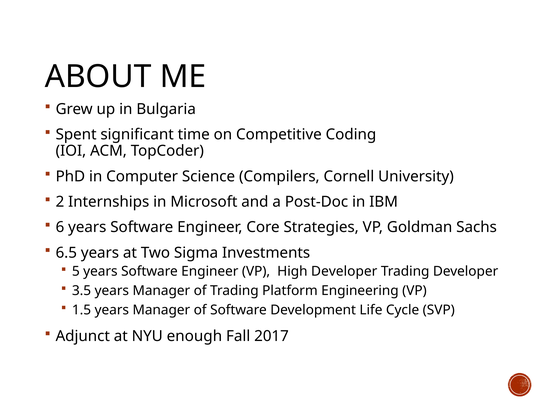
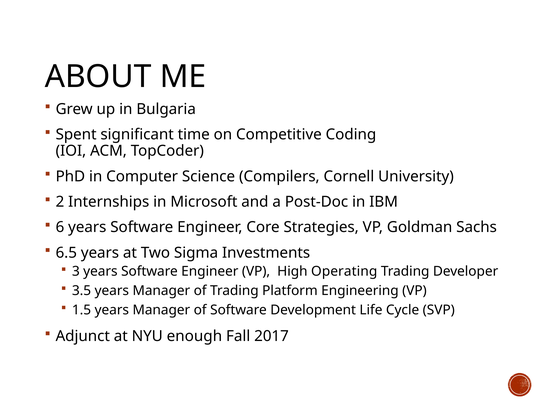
5: 5 -> 3
High Developer: Developer -> Operating
